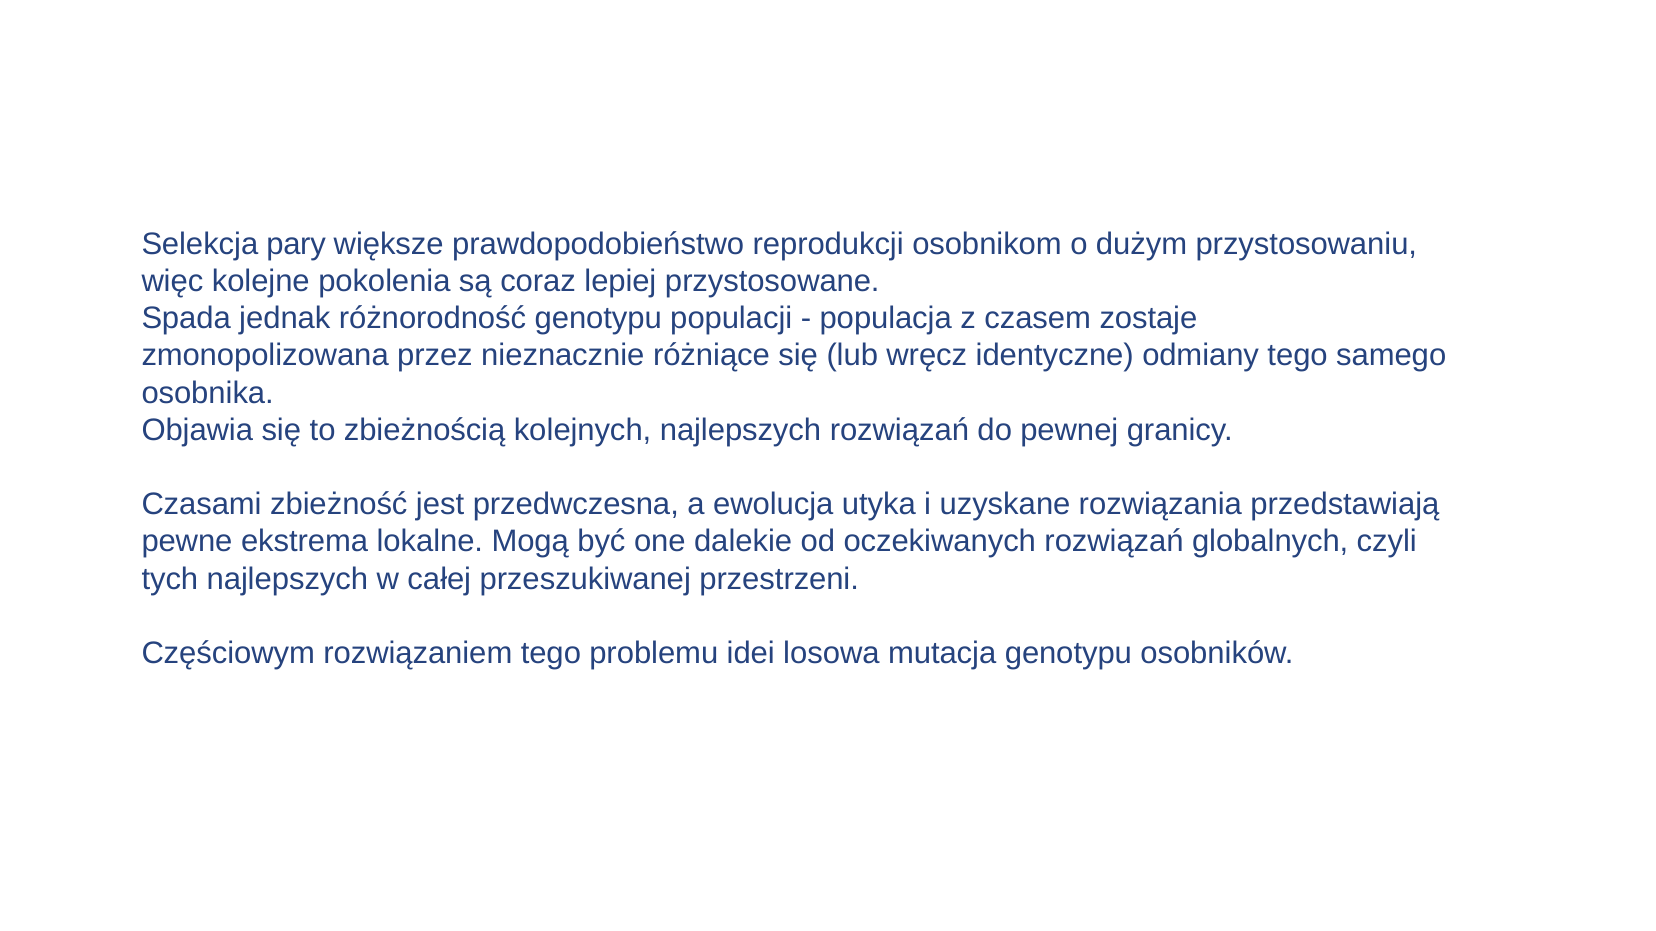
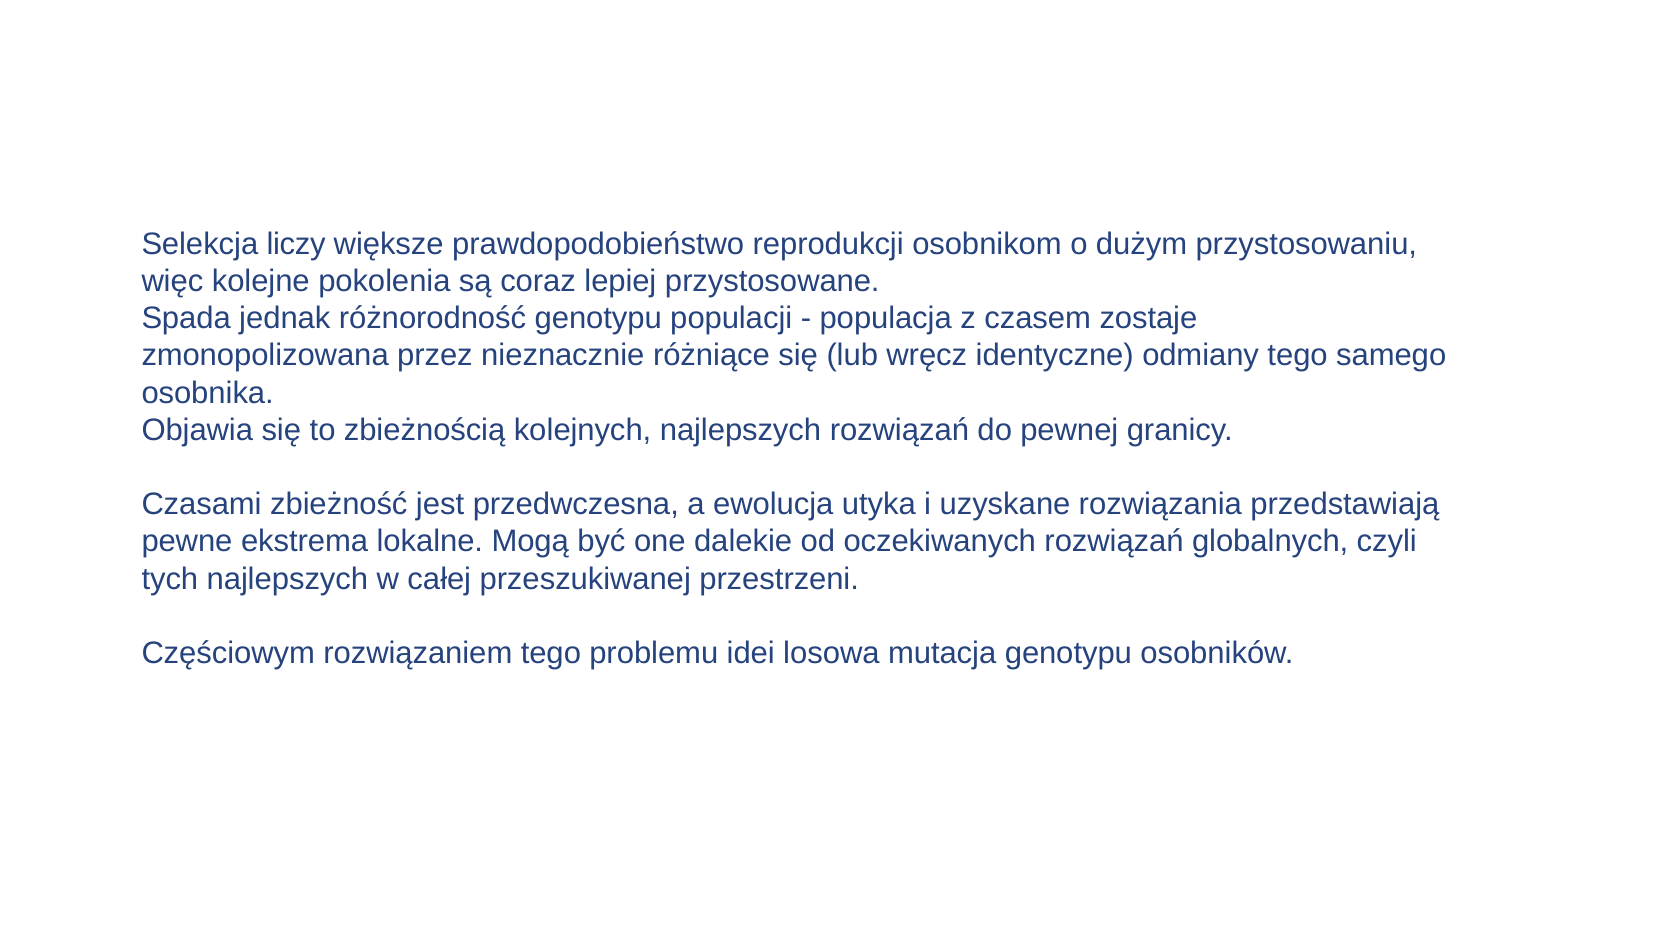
pary: pary -> liczy
